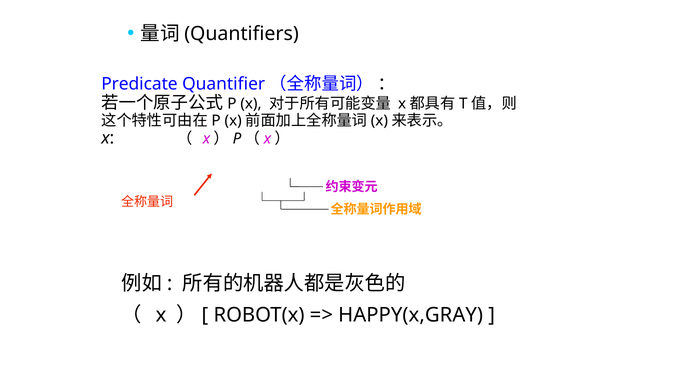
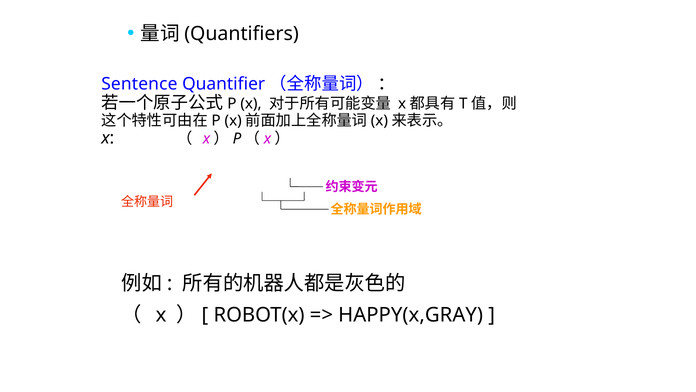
Predicate: Predicate -> Sentence
